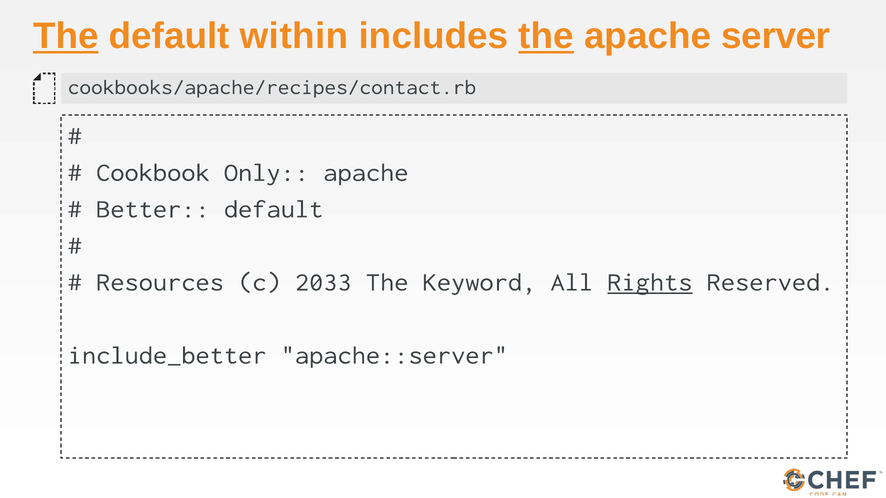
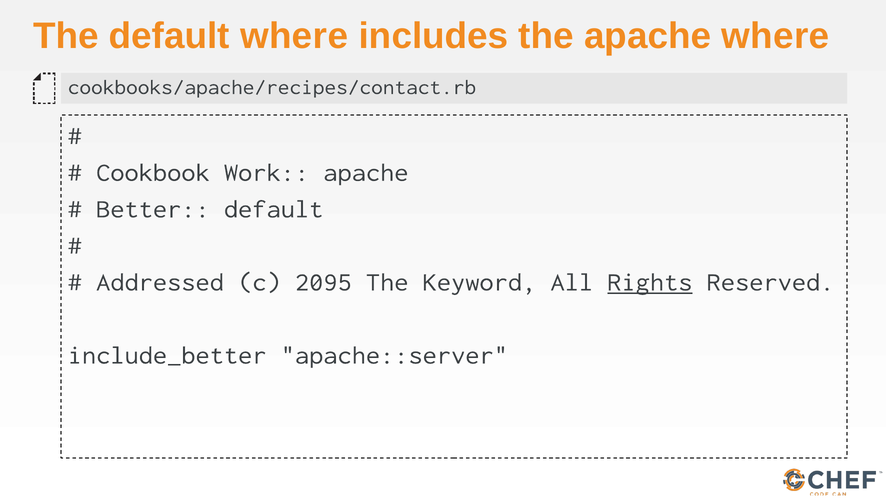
The at (66, 36) underline: present -> none
default within: within -> where
the at (546, 36) underline: present -> none
apache server: server -> where
Only: Only -> Work
Resources: Resources -> Addressed
2033: 2033 -> 2095
